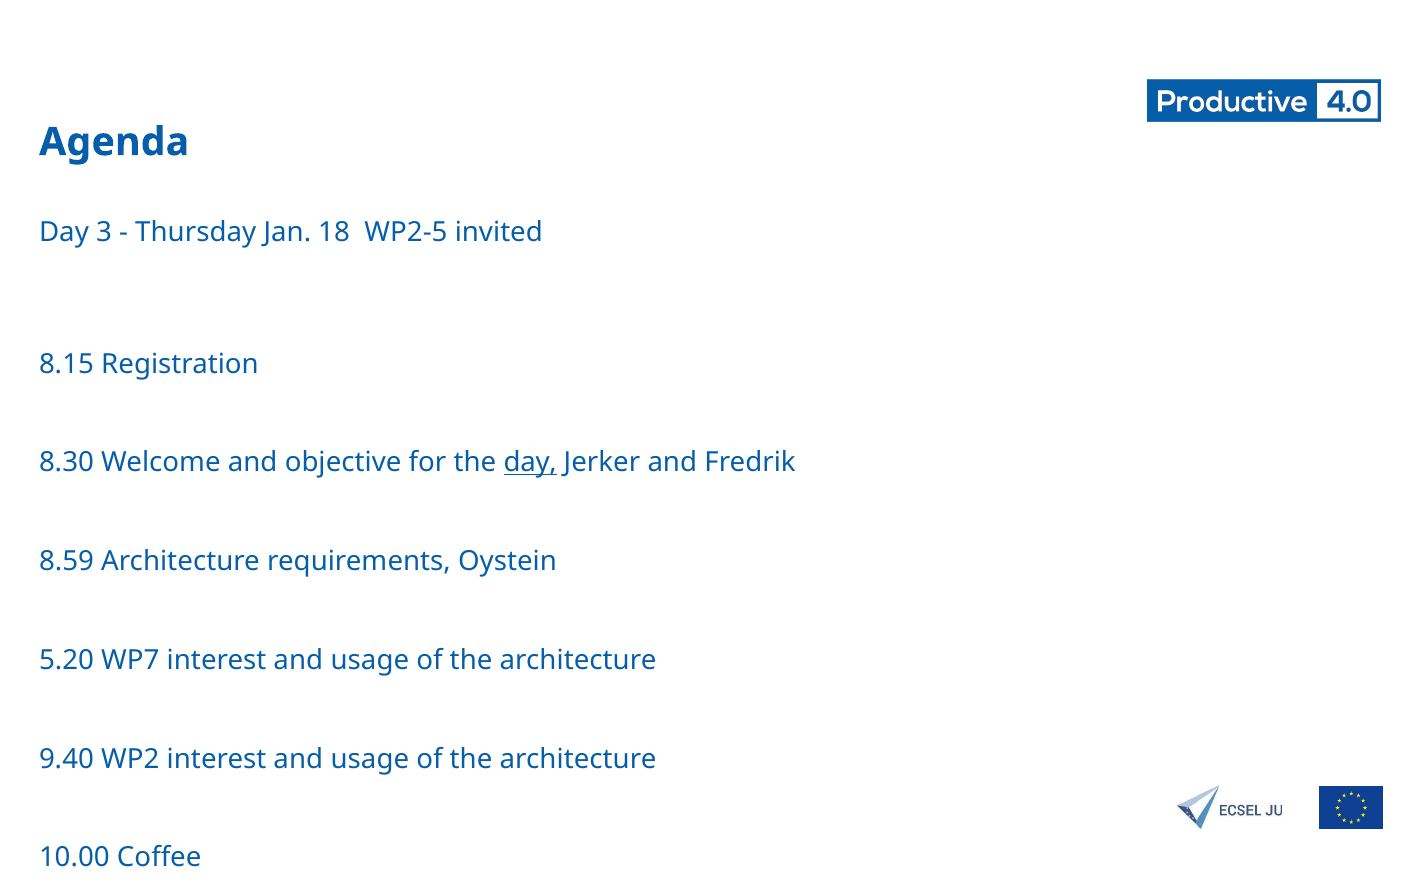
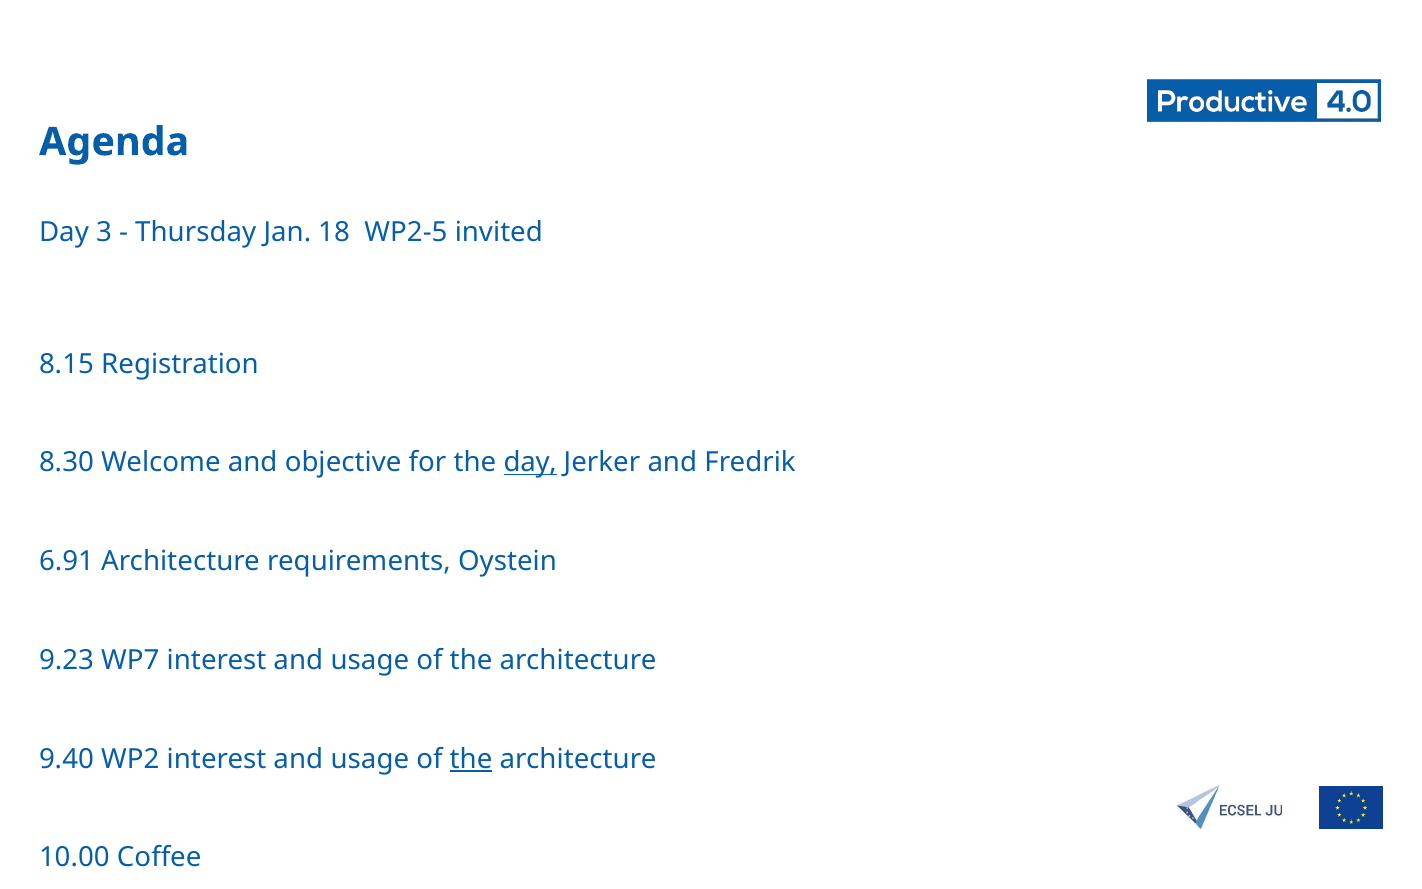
8.59: 8.59 -> 6.91
5.20: 5.20 -> 9.23
the at (471, 759) underline: none -> present
